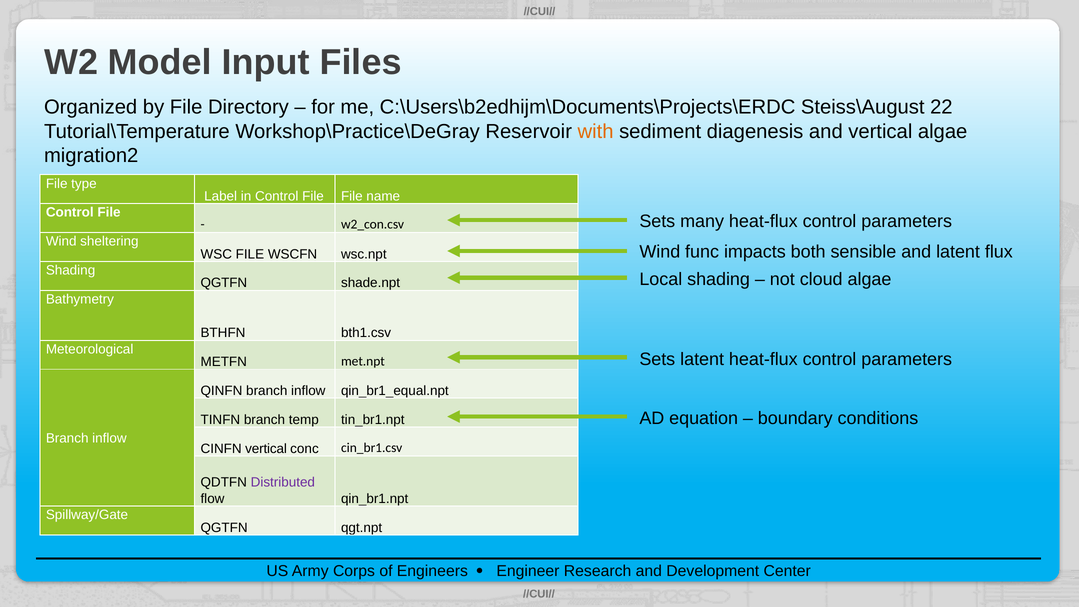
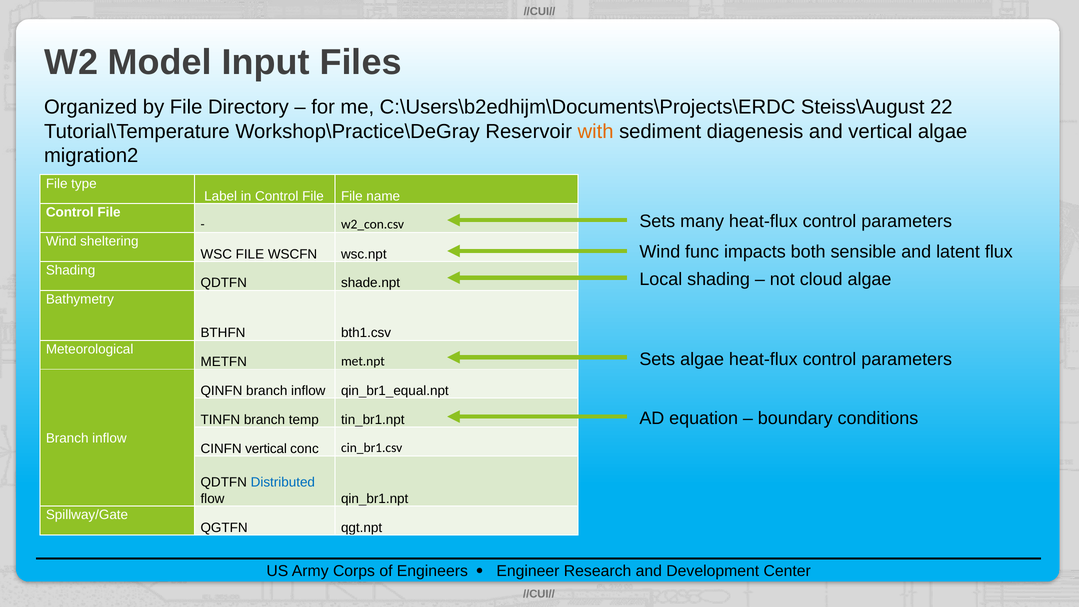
QGTFN at (224, 283): QGTFN -> QDTFN
Sets latent: latent -> algae
Distributed colour: purple -> blue
